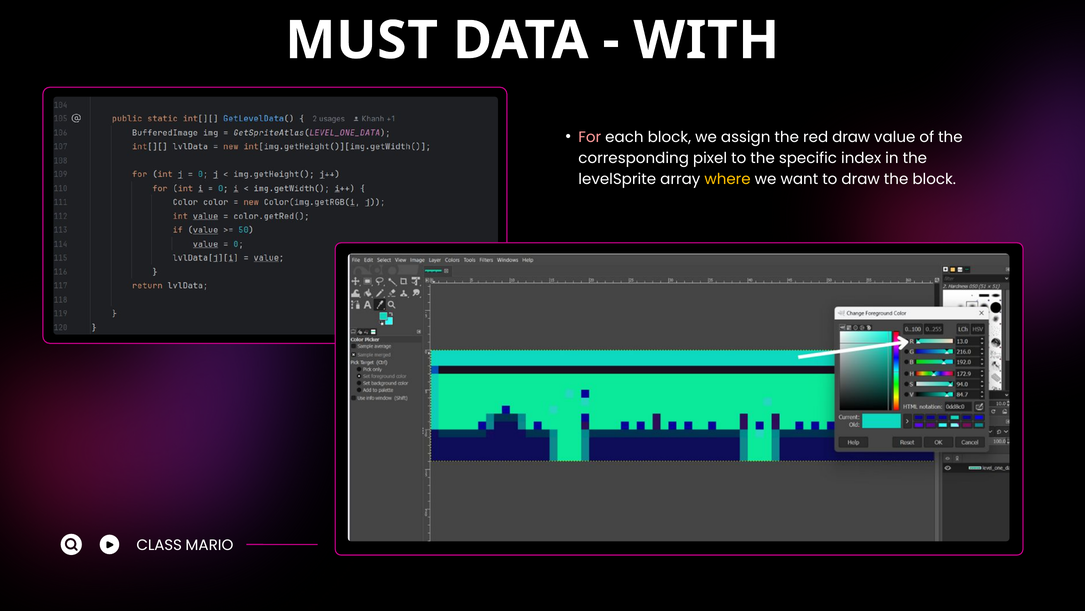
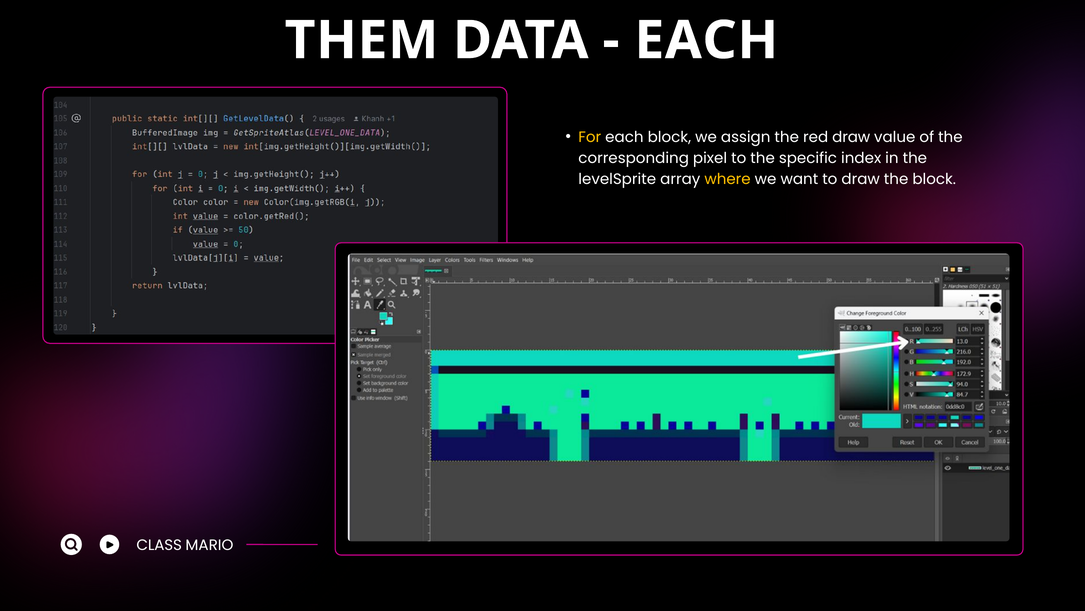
MUST: MUST -> THEM
WITH at (706, 40): WITH -> EACH
For colour: pink -> yellow
